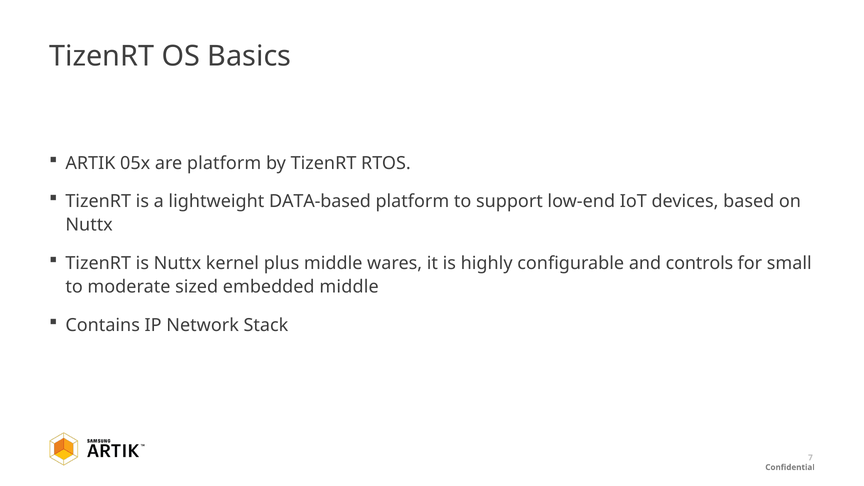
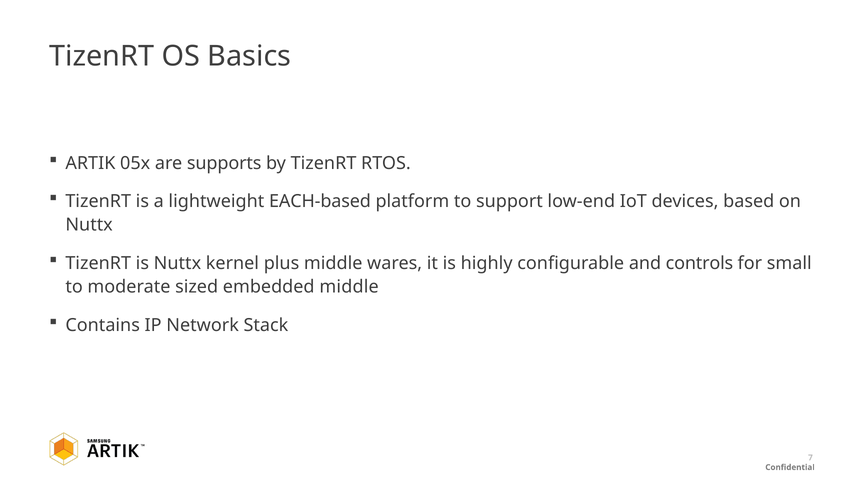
are platform: platform -> supports
DATA-based: DATA-based -> EACH-based
